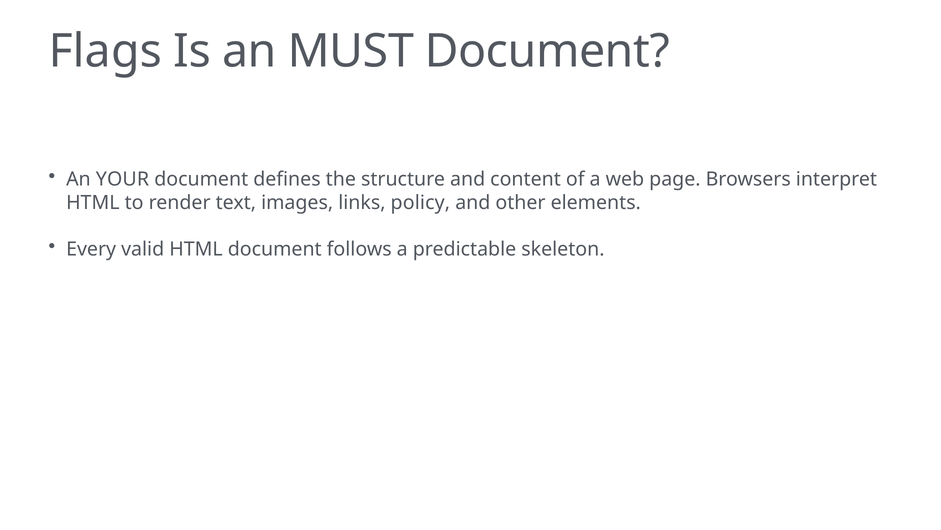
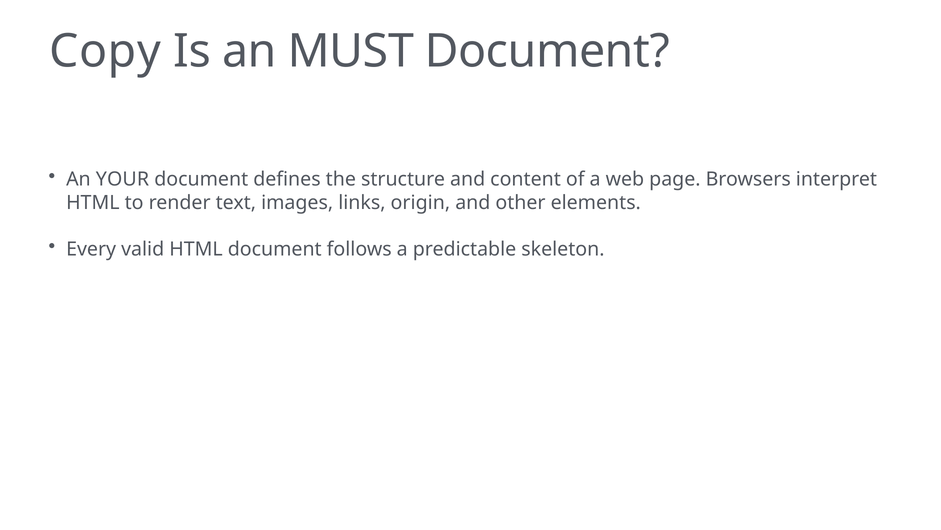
Flags: Flags -> Copy
policy: policy -> origin
